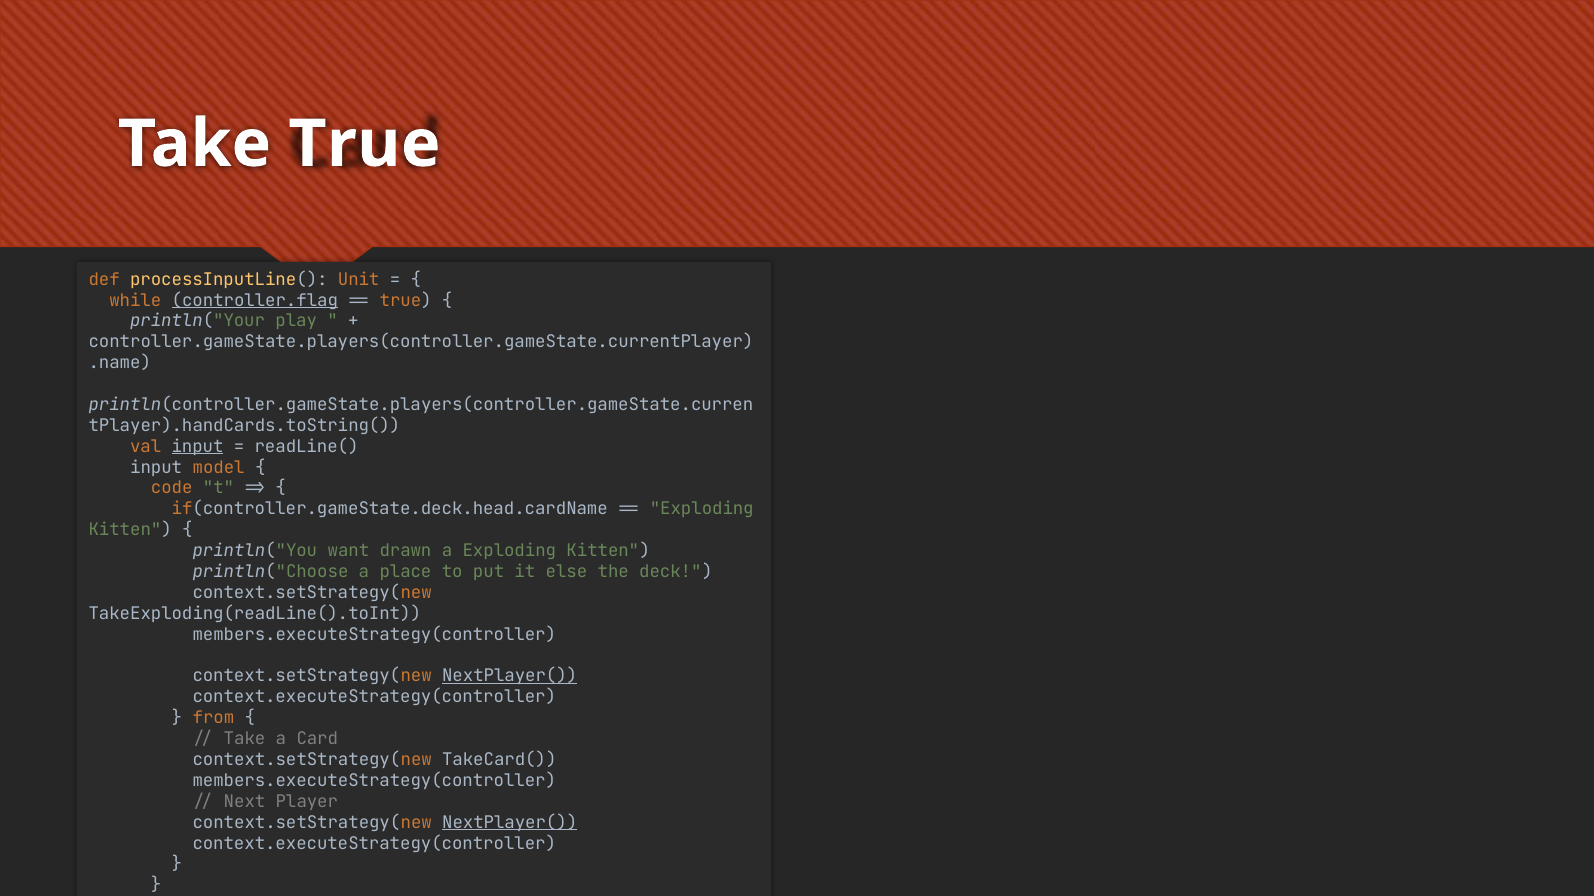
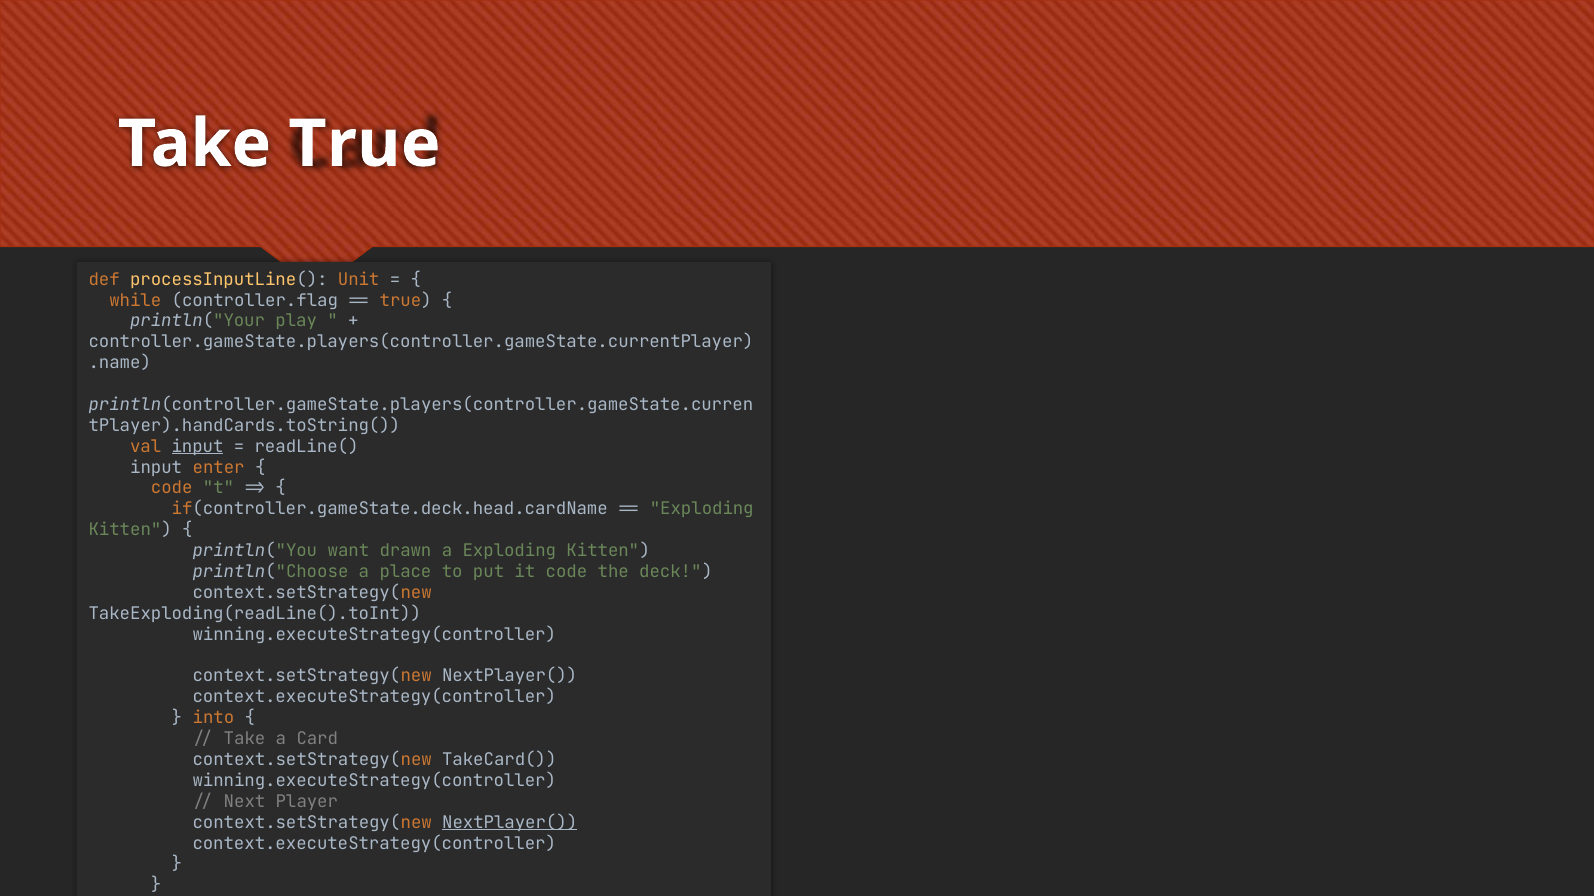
controller.flag underline: present -> none
model: model -> enter
it else: else -> code
members.executeStrategy(controller at (374, 635): members.executeStrategy(controller -> winning.executeStrategy(controller
NextPlayer( at (510, 677) underline: present -> none
from: from -> into
members.executeStrategy(controller at (374, 781): members.executeStrategy(controller -> winning.executeStrategy(controller
